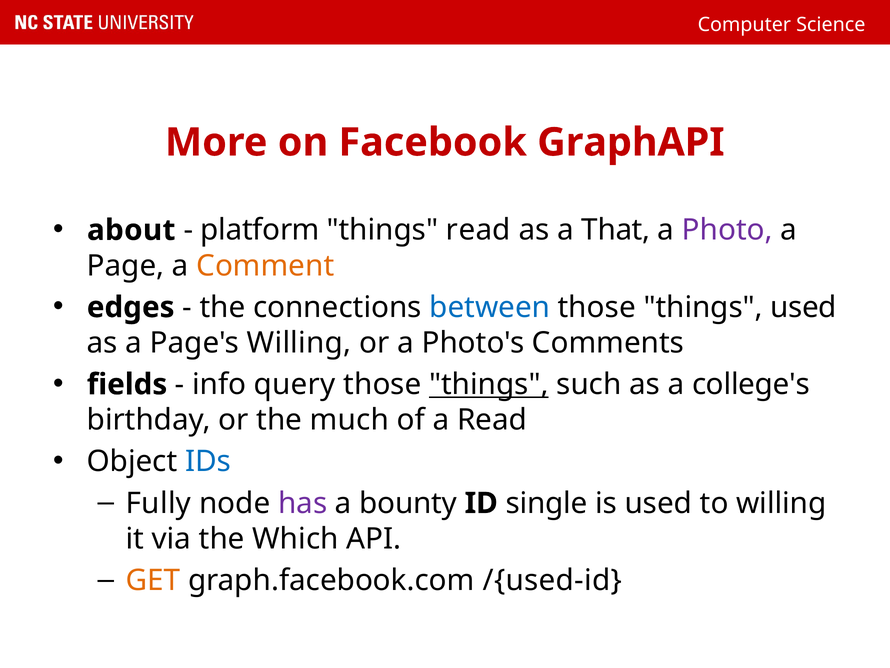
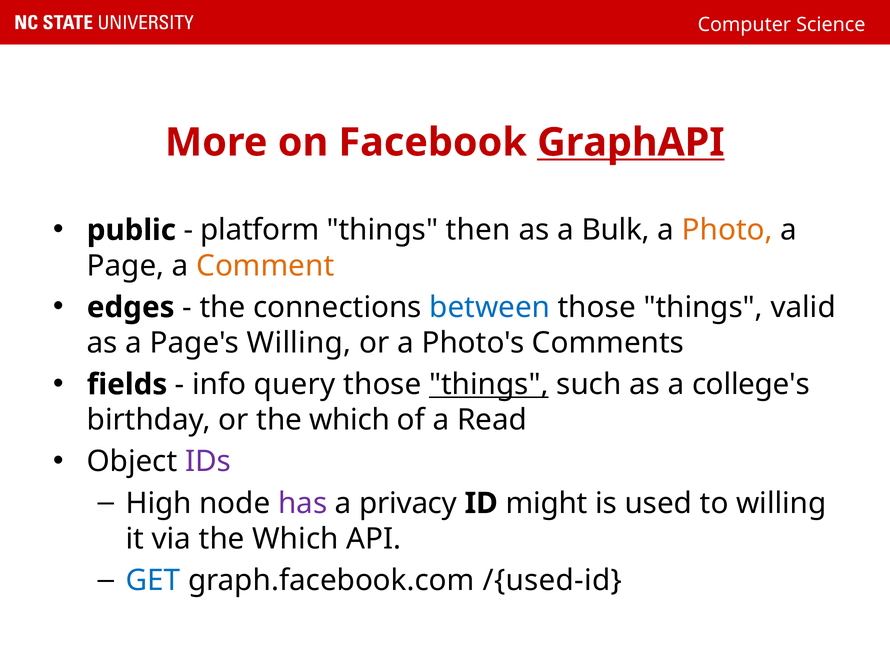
GraphAPI underline: none -> present
about: about -> public
things read: read -> then
That: That -> Bulk
Photo colour: purple -> orange
things used: used -> valid
or the much: much -> which
IDs colour: blue -> purple
Fully: Fully -> High
bounty: bounty -> privacy
single: single -> might
GET colour: orange -> blue
